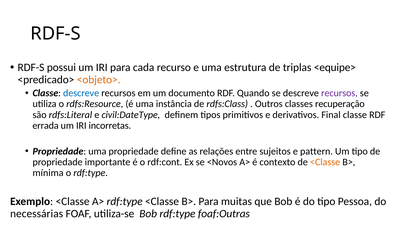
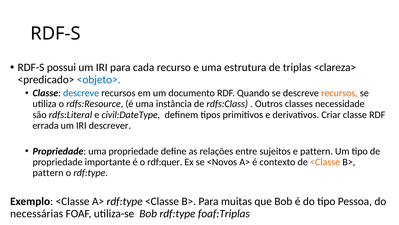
<equipe>: <equipe> -> <clareza>
<objeto> colour: orange -> blue
recursos at (339, 93) colour: purple -> orange
recuperação: recuperação -> necessidade
Final: Final -> Criar
incorretas: incorretas -> descrever
rdf:cont: rdf:cont -> rdf:quer
mínima at (48, 172): mínima -> pattern
foaf:Outras: foaf:Outras -> foaf:Triplas
